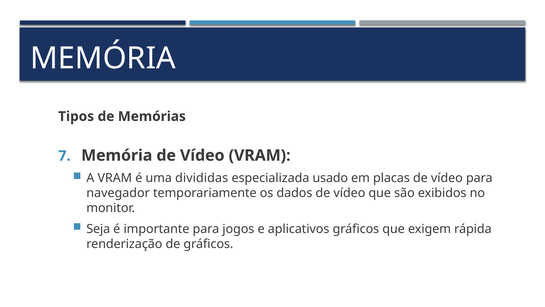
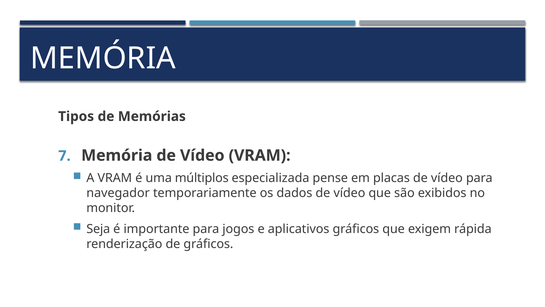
divididas: divididas -> múltiplos
usado: usado -> pense
